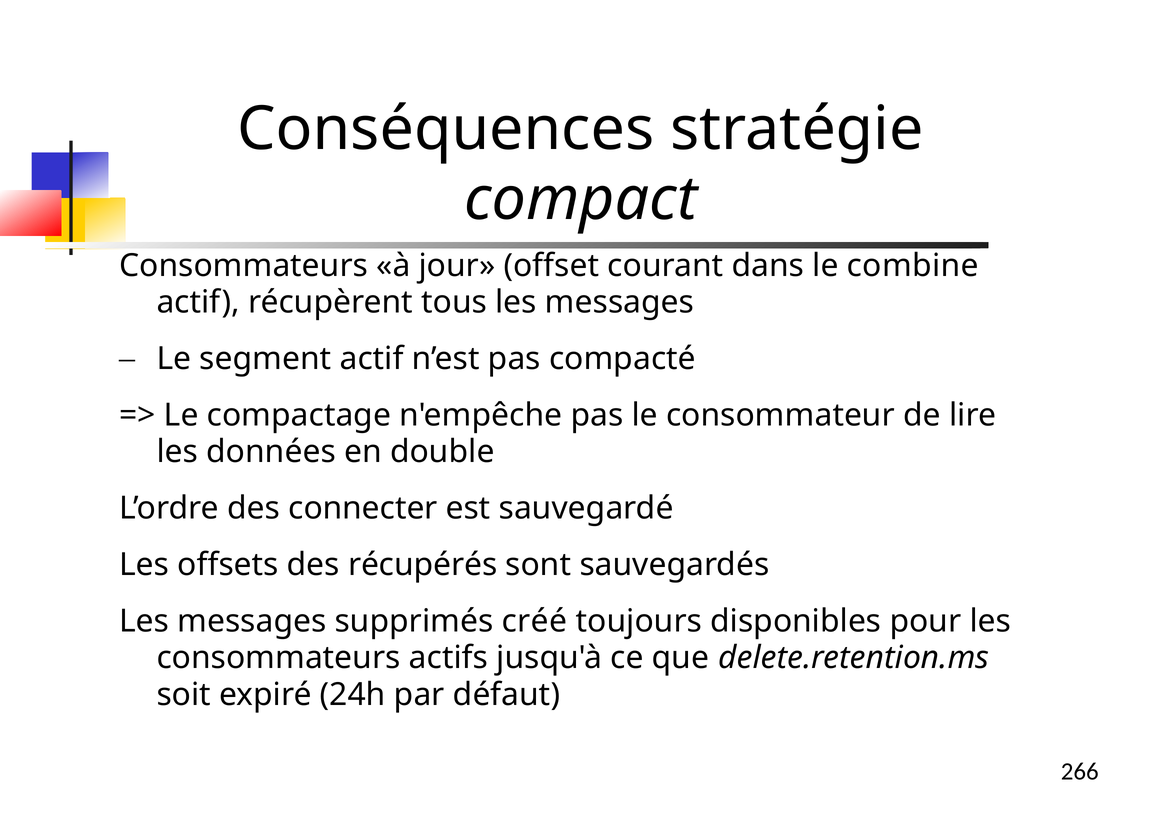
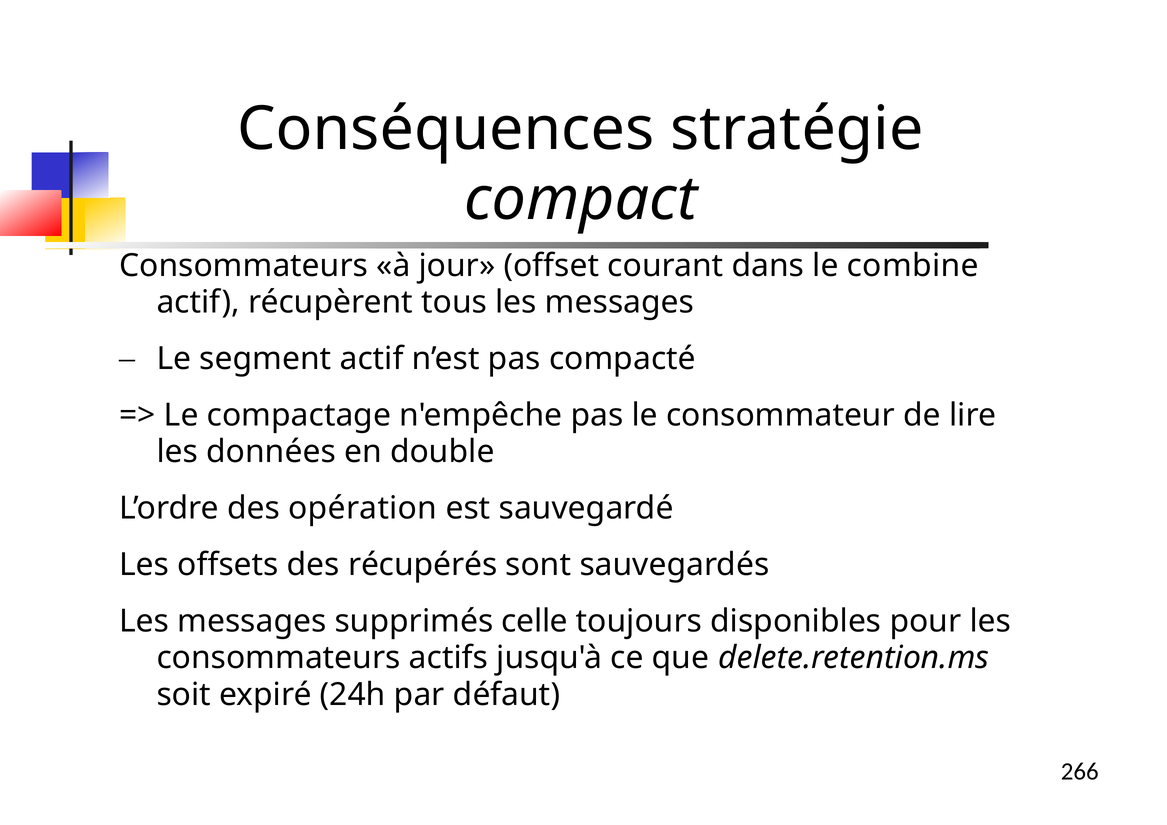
connecter: connecter -> opération
créé: créé -> celle
